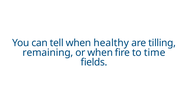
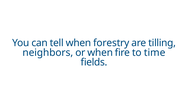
healthy: healthy -> forestry
remaining: remaining -> neighbors
